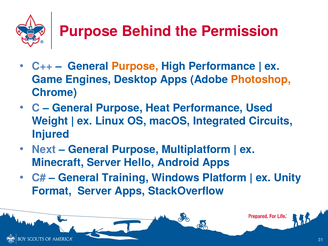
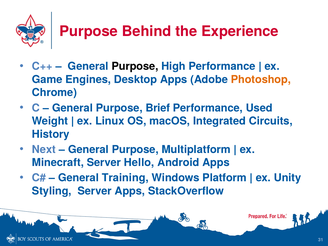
Permission: Permission -> Experience
Purpose at (135, 66) colour: orange -> black
Heat: Heat -> Brief
Injured: Injured -> History
Format: Format -> Styling
